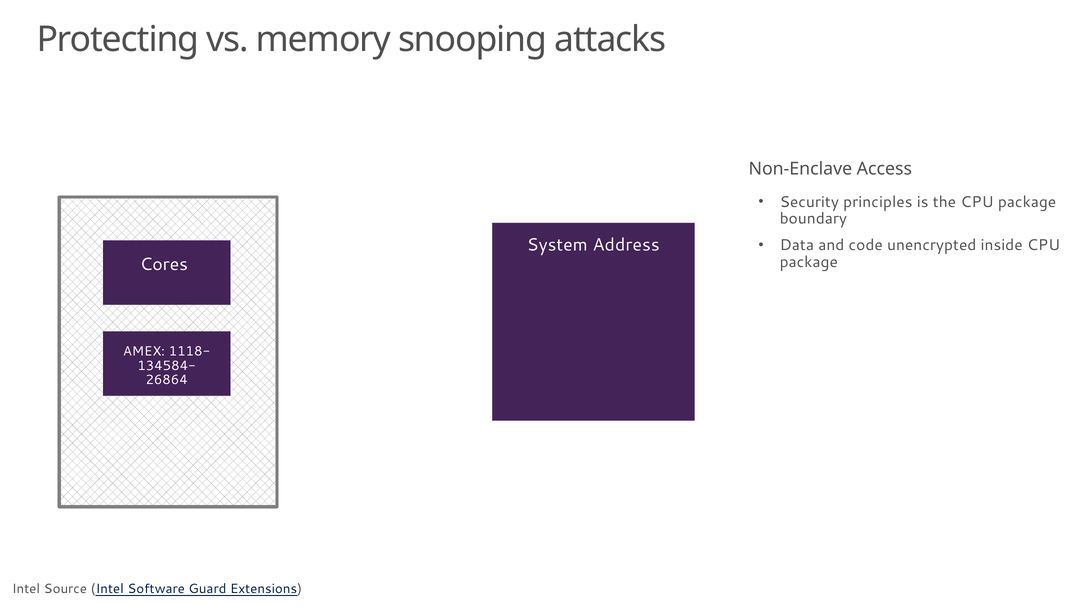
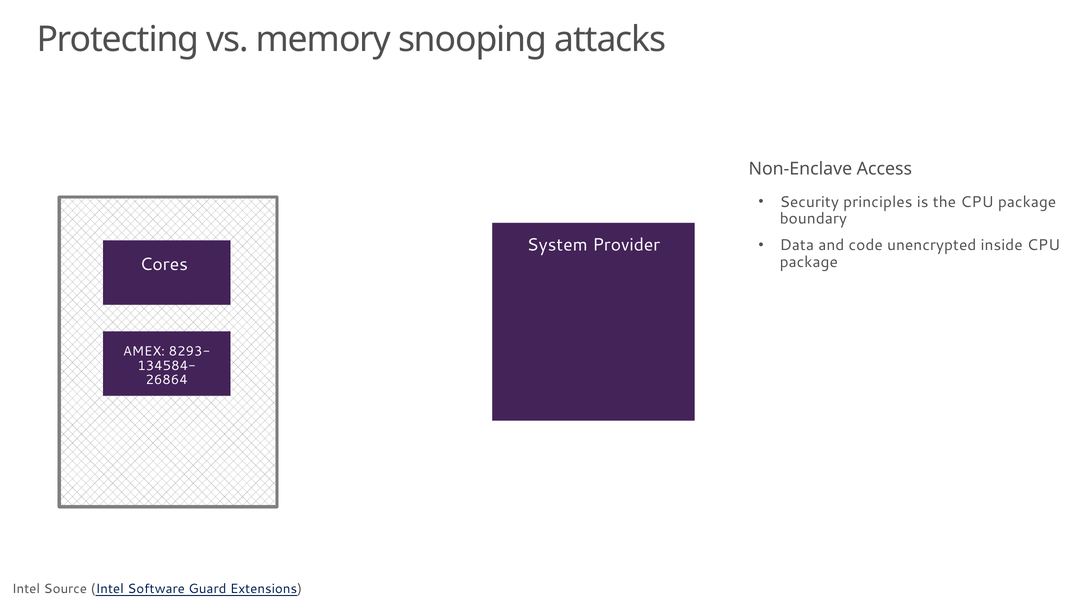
Address: Address -> Provider
1118-: 1118- -> 8293-
